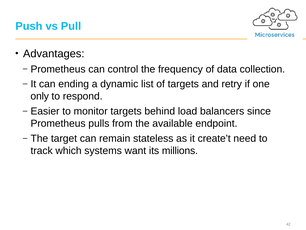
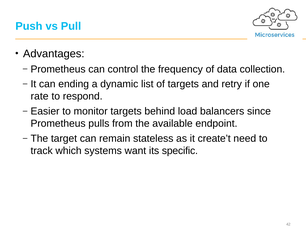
only: only -> rate
millions: millions -> specific
